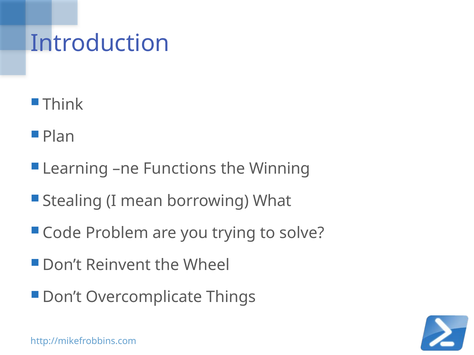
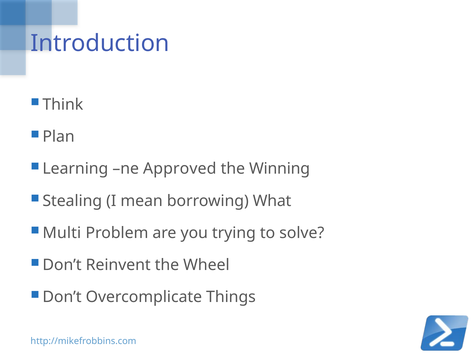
Functions: Functions -> Approved
Code: Code -> Multi
